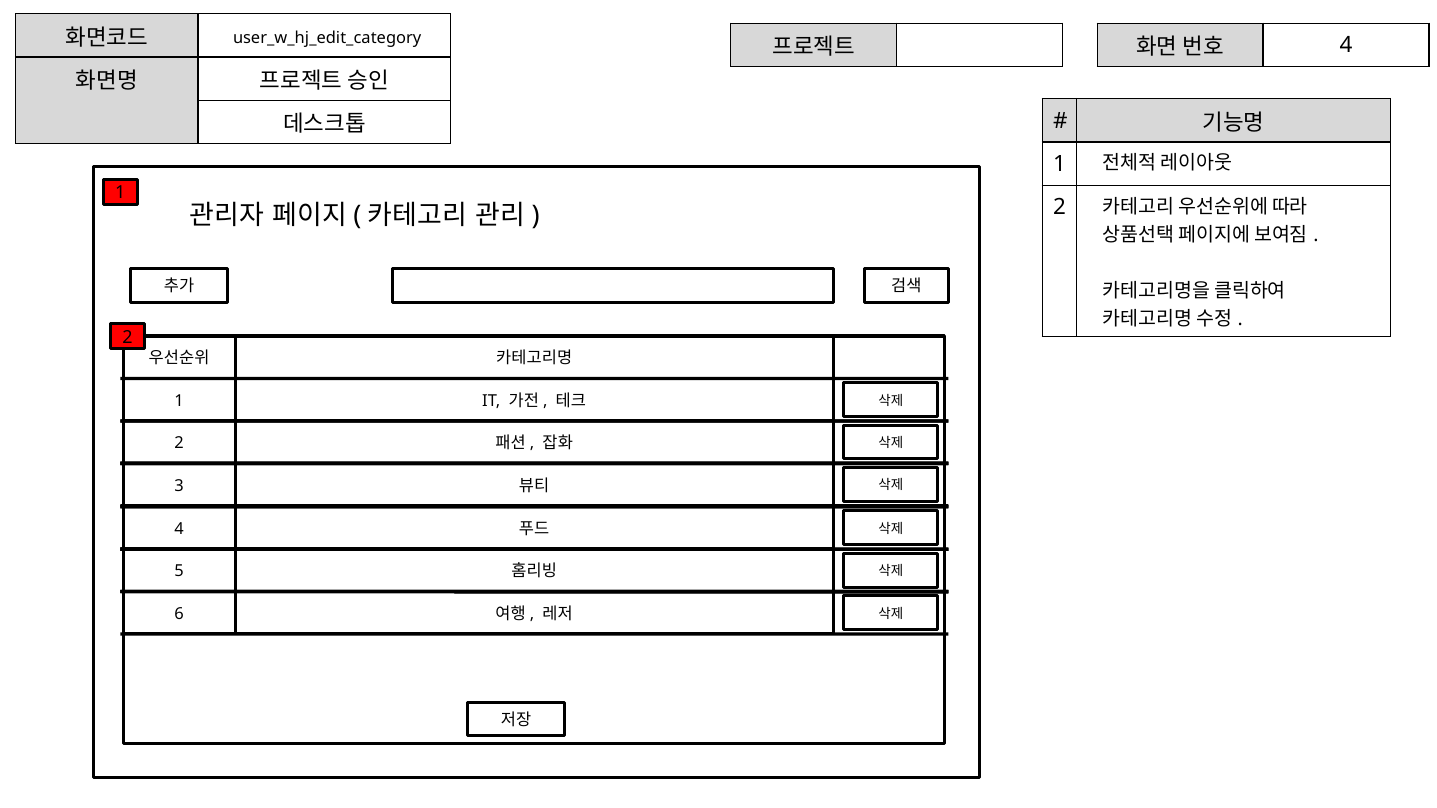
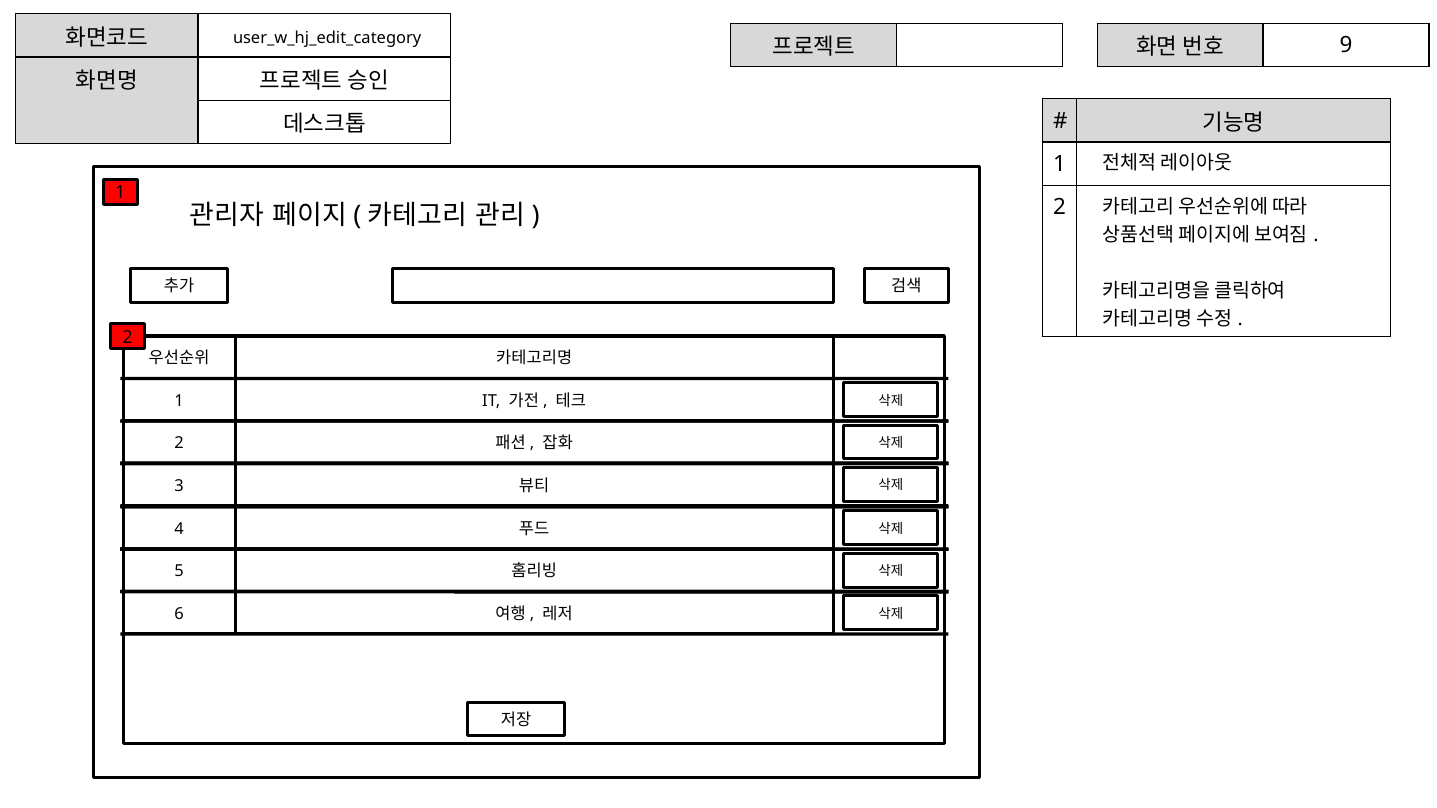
4 at (1346, 45): 4 -> 9
